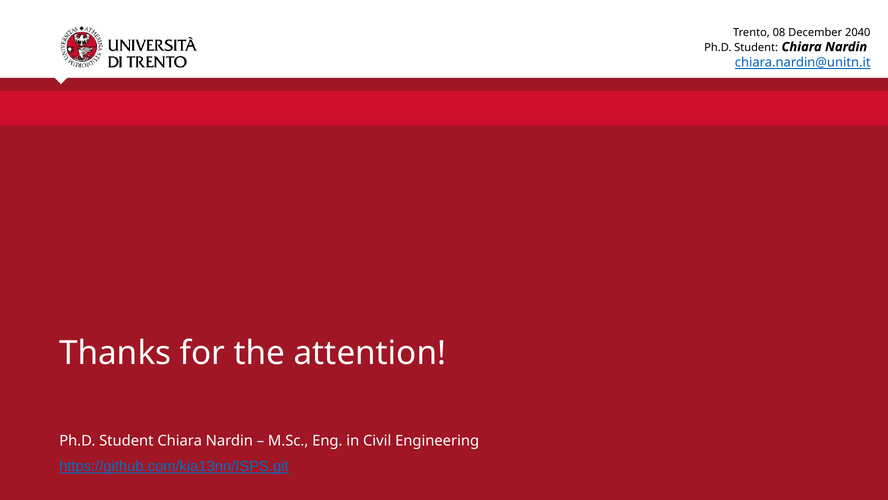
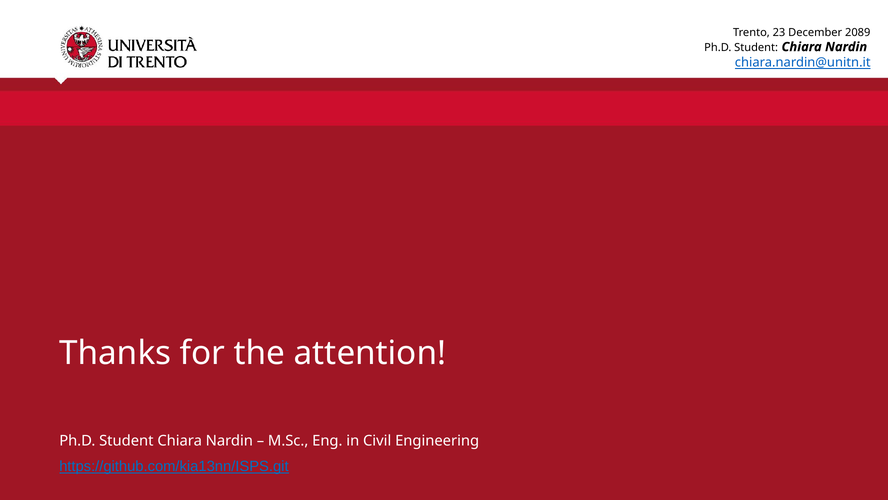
08: 08 -> 23
2040: 2040 -> 2089
